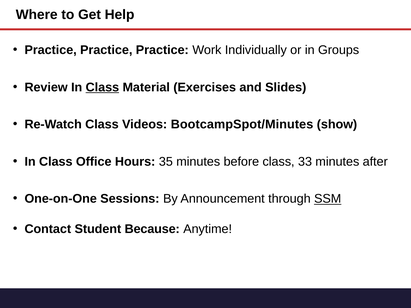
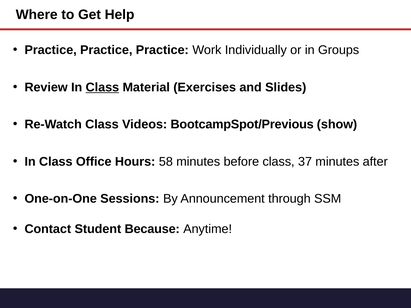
BootcampSpot/Minutes: BootcampSpot/Minutes -> BootcampSpot/Previous
35: 35 -> 58
33: 33 -> 37
SSM underline: present -> none
